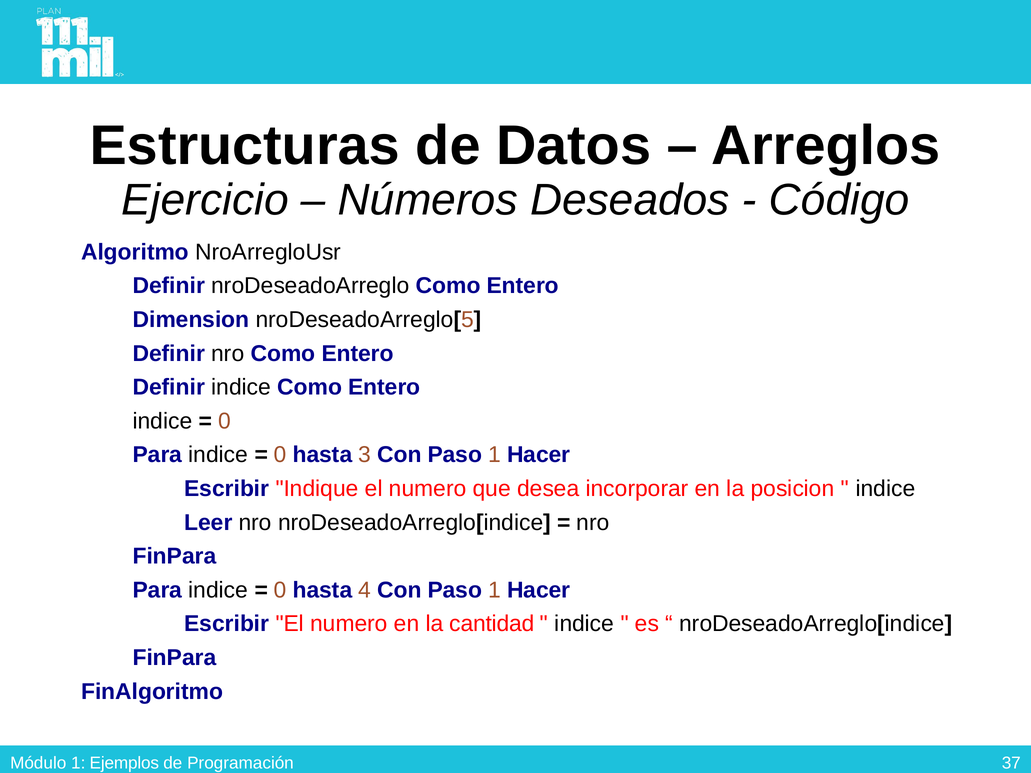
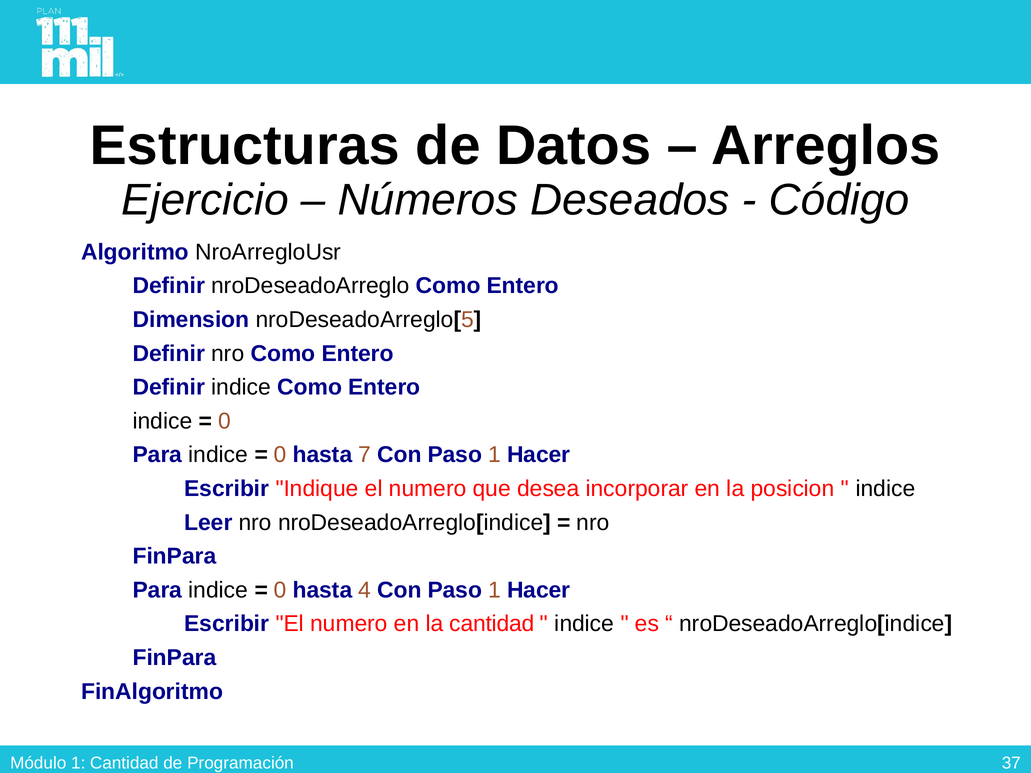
3: 3 -> 7
1 Ejemplos: Ejemplos -> Cantidad
